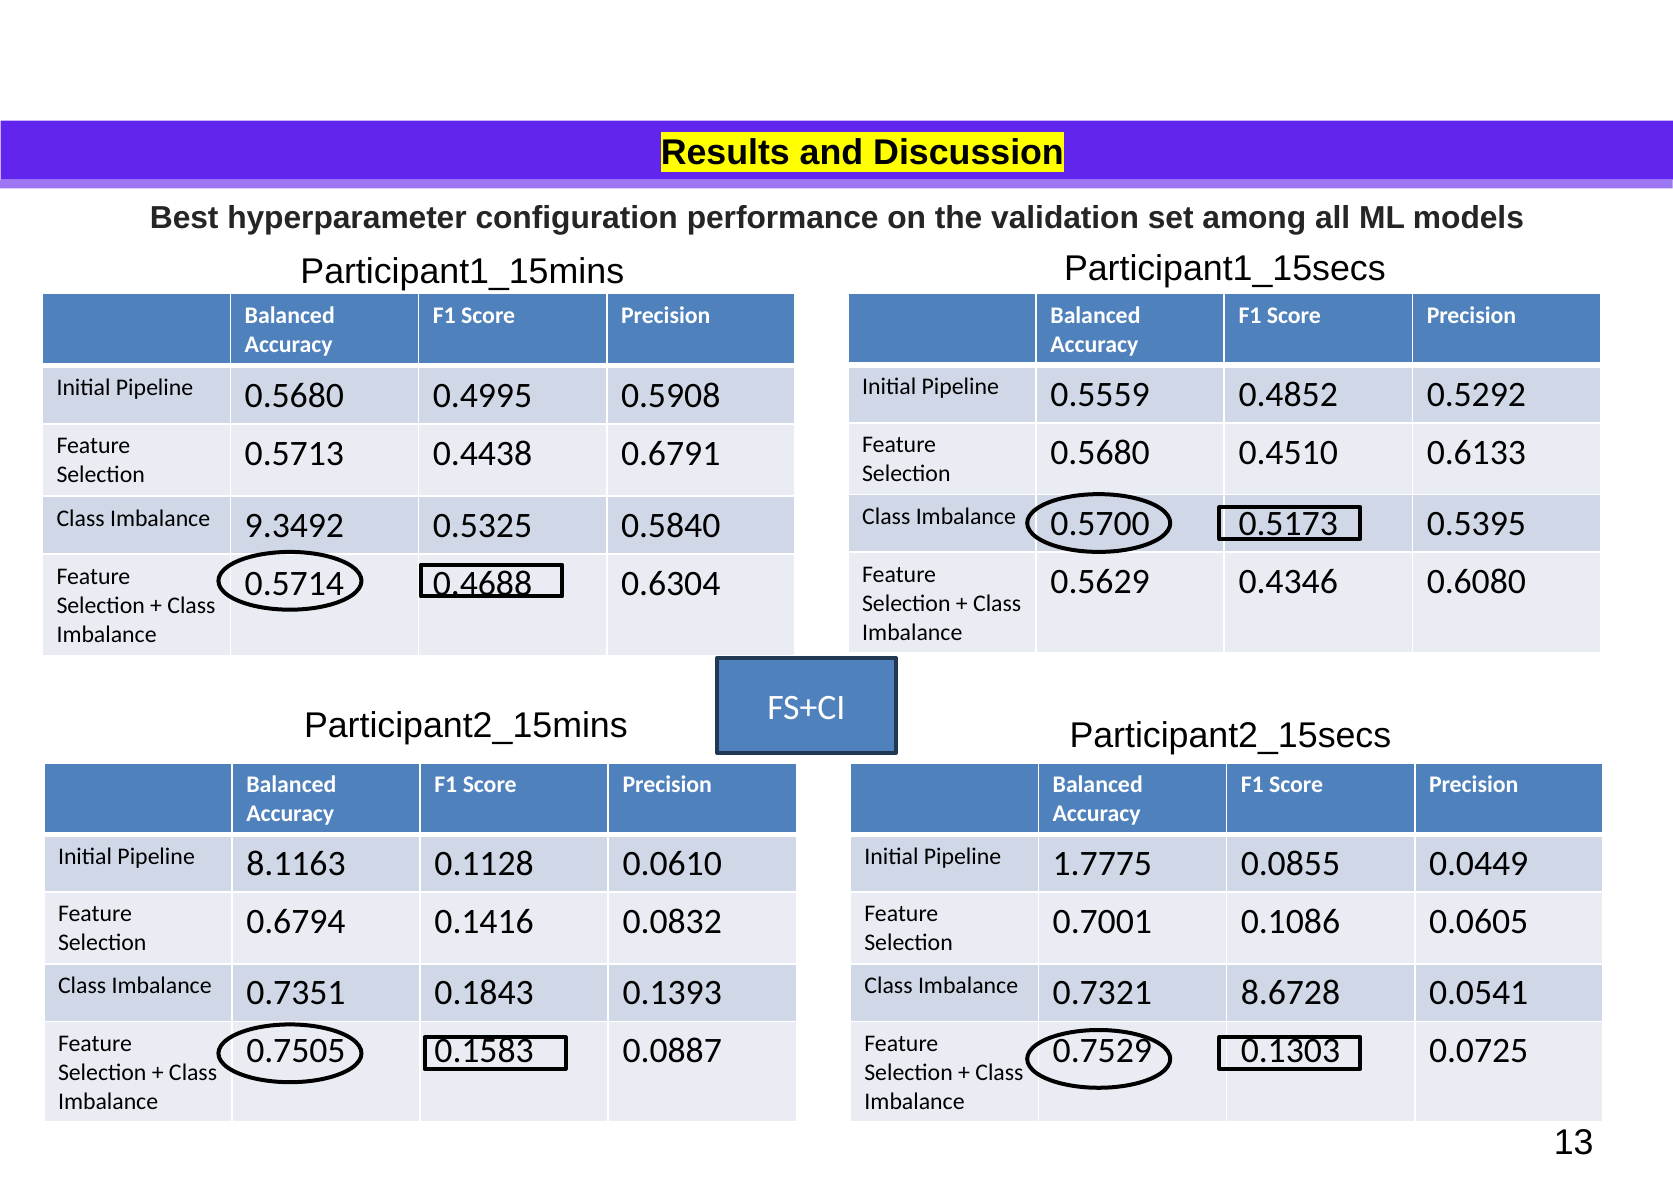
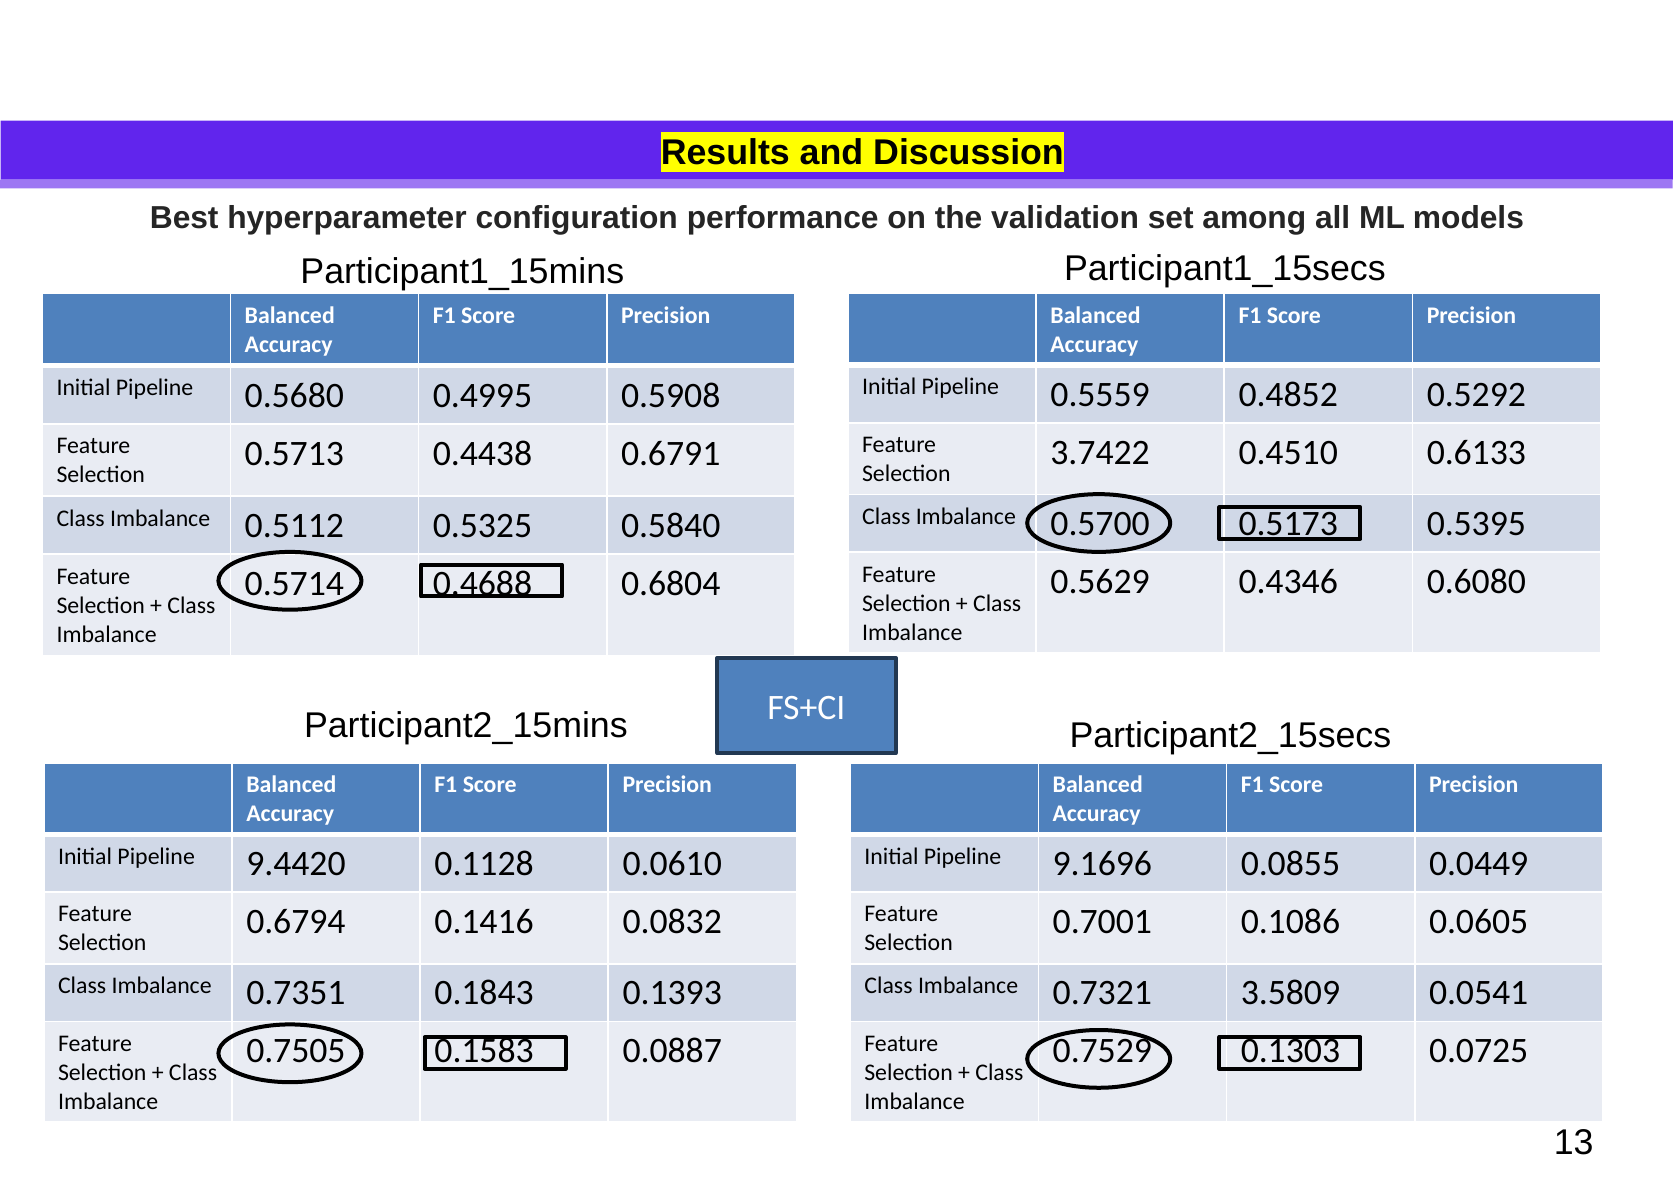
0.5680 at (1100, 452): 0.5680 -> 3.7422
9.3492: 9.3492 -> 0.5112
0.6304: 0.6304 -> 0.6804
8.1163: 8.1163 -> 9.4420
1.7775: 1.7775 -> 9.1696
8.6728: 8.6728 -> 3.5809
